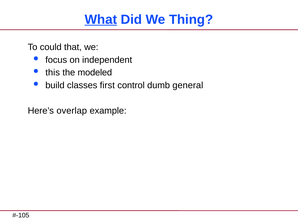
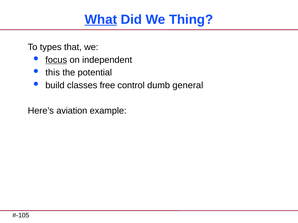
could: could -> types
focus underline: none -> present
modeled: modeled -> potential
first: first -> free
overlap: overlap -> aviation
